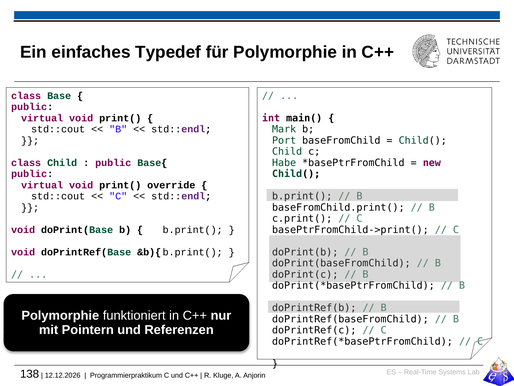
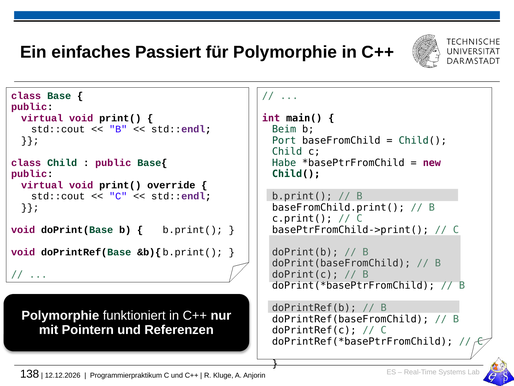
Typedef: Typedef -> Passiert
Mark: Mark -> Beim
